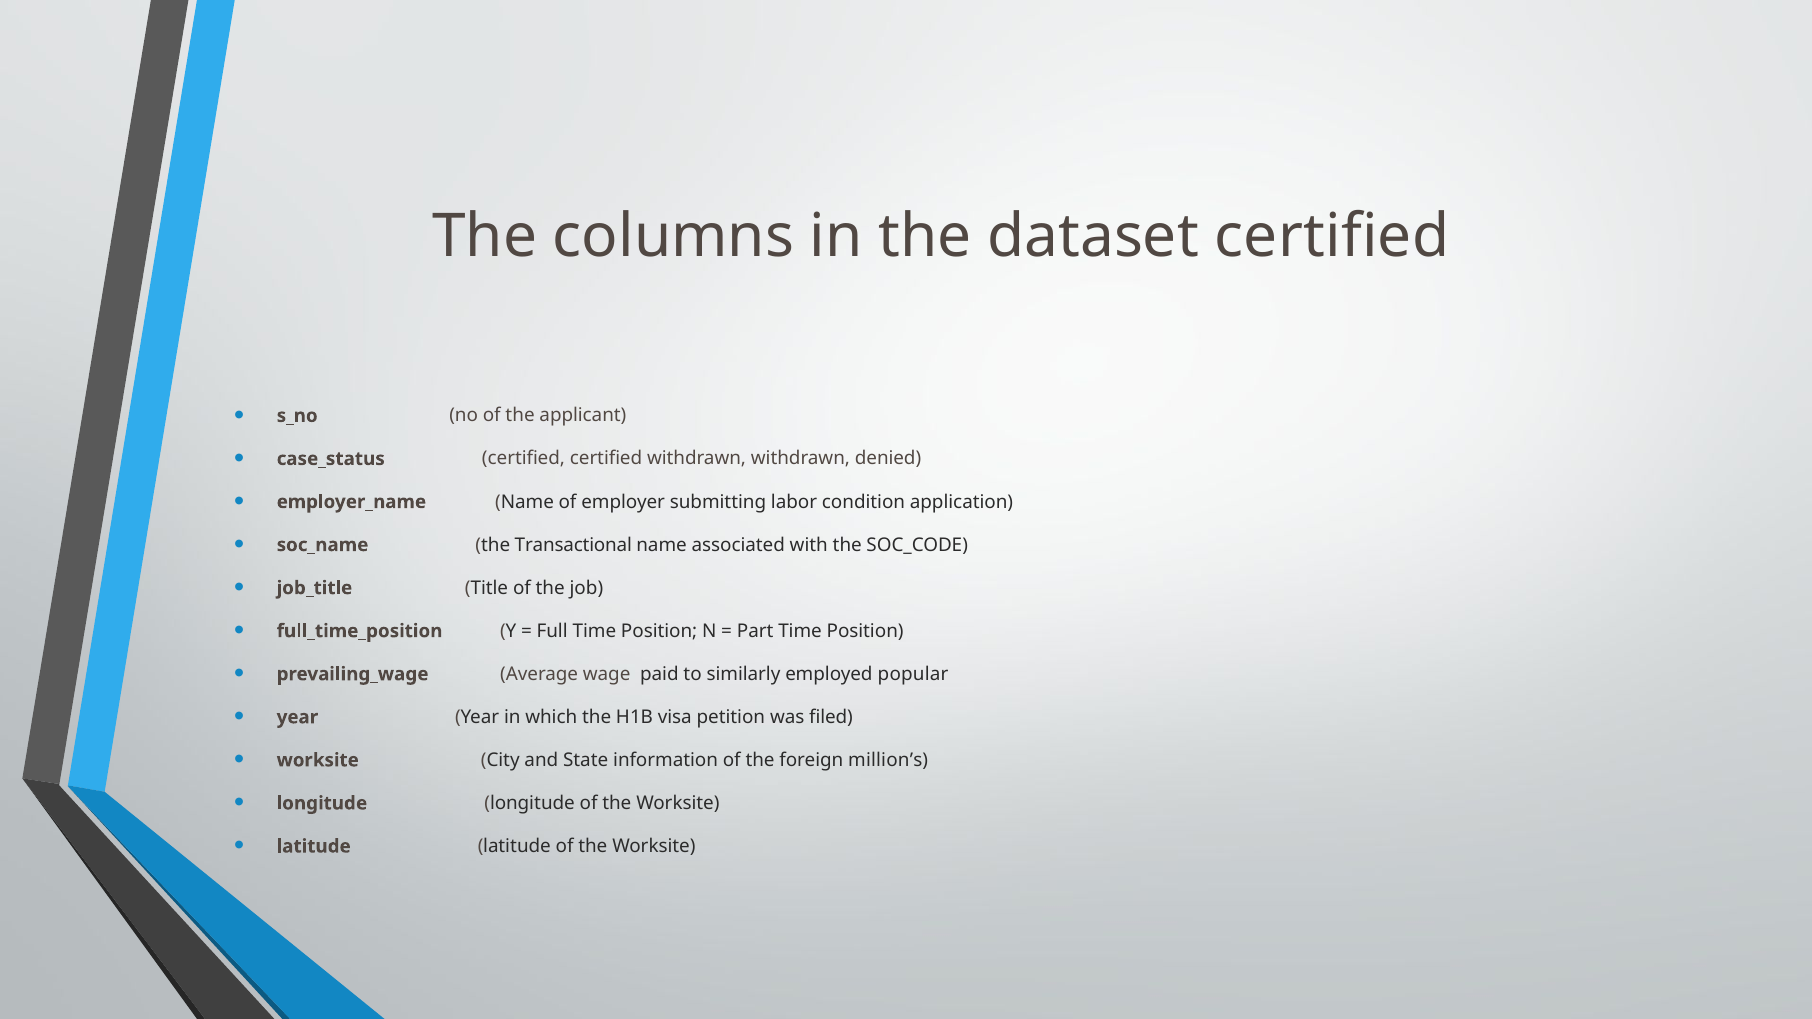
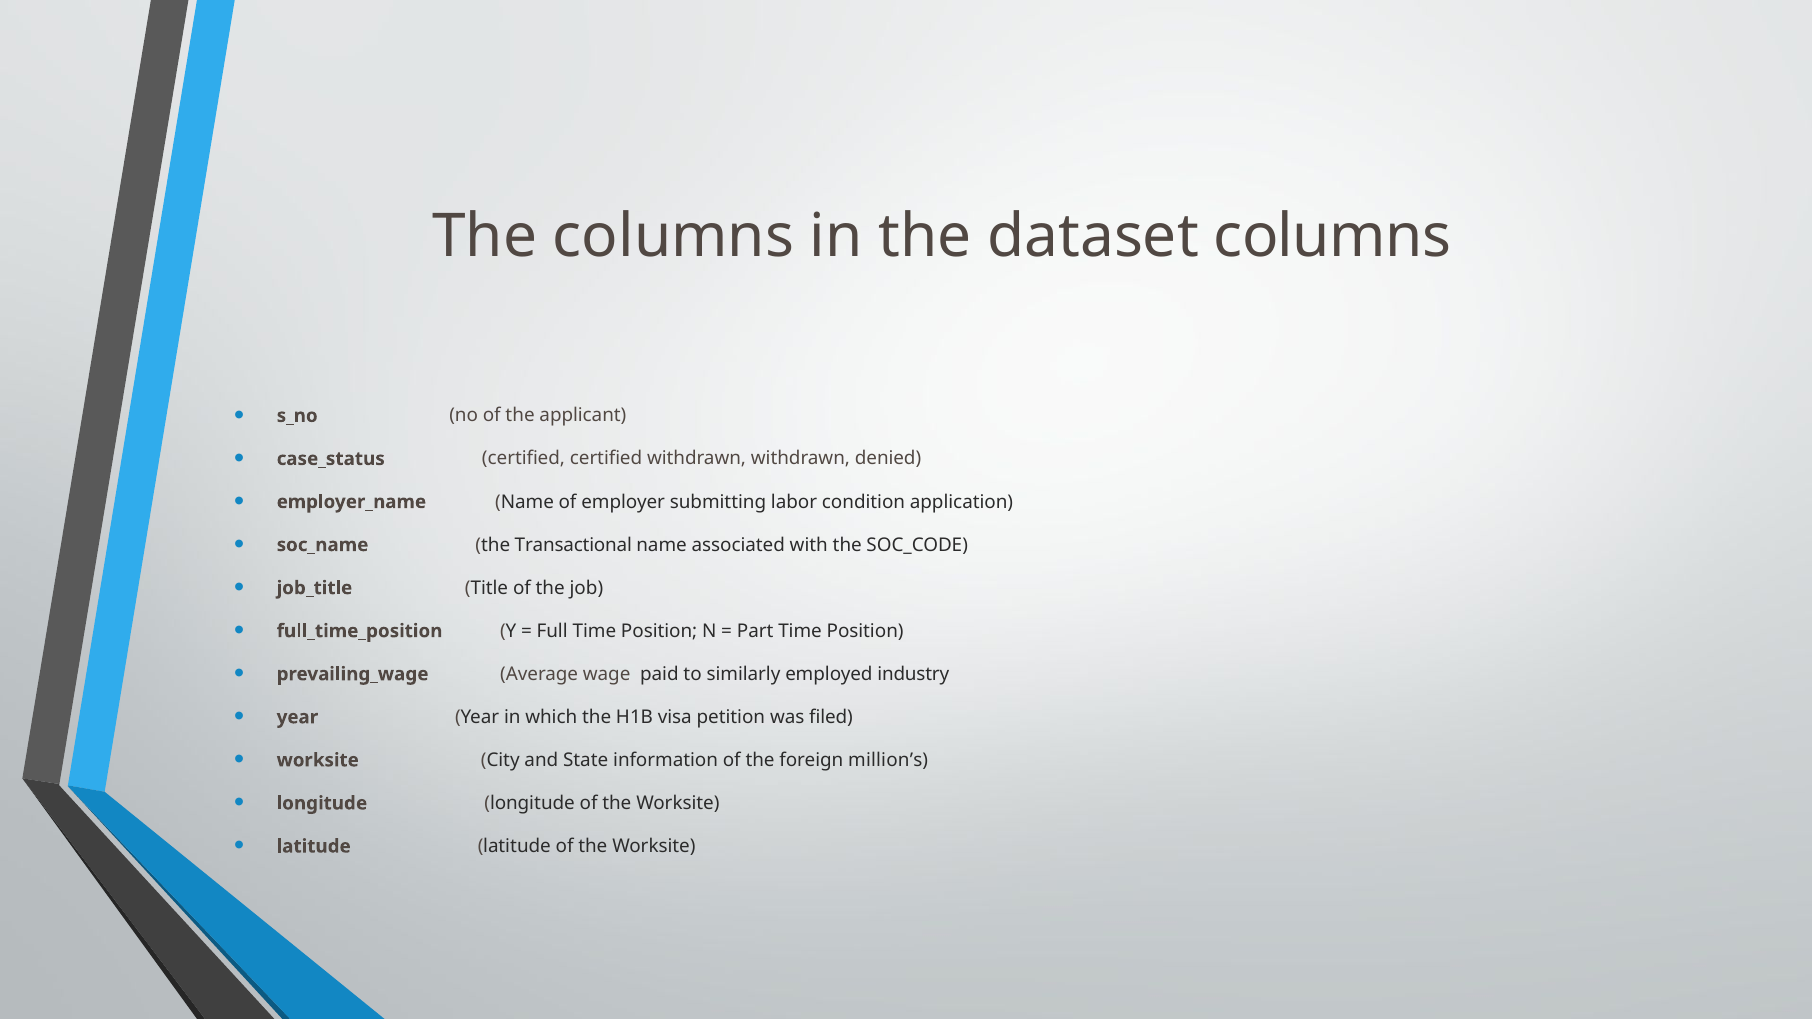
dataset certified: certified -> columns
popular: popular -> industry
